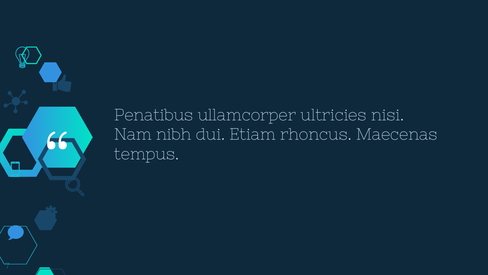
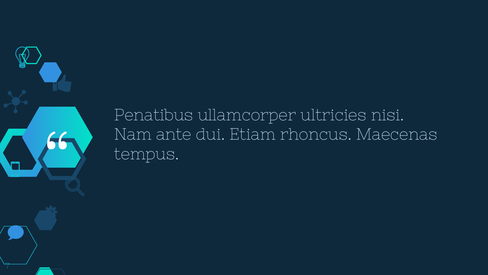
nibh: nibh -> ante
